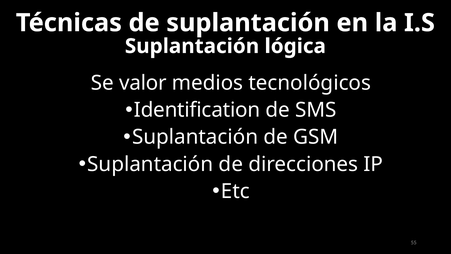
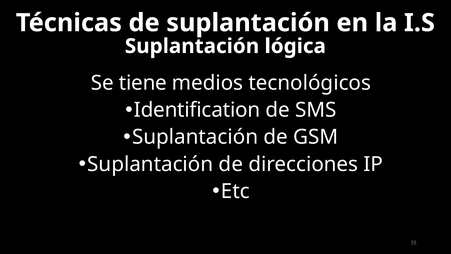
valor: valor -> tiene
